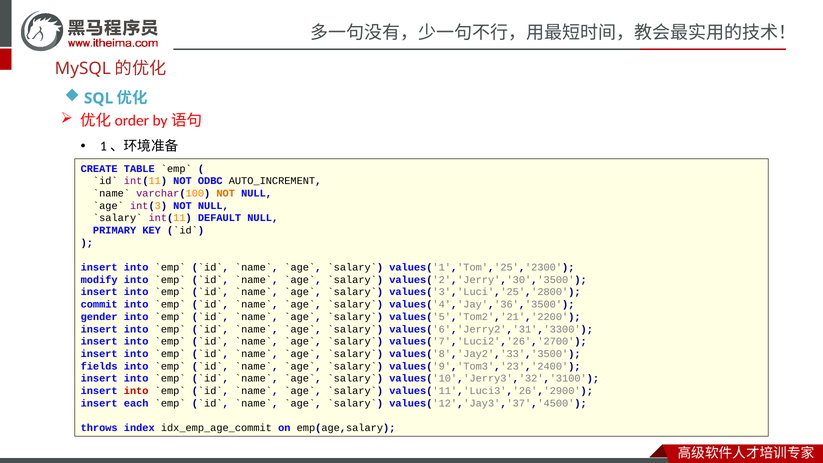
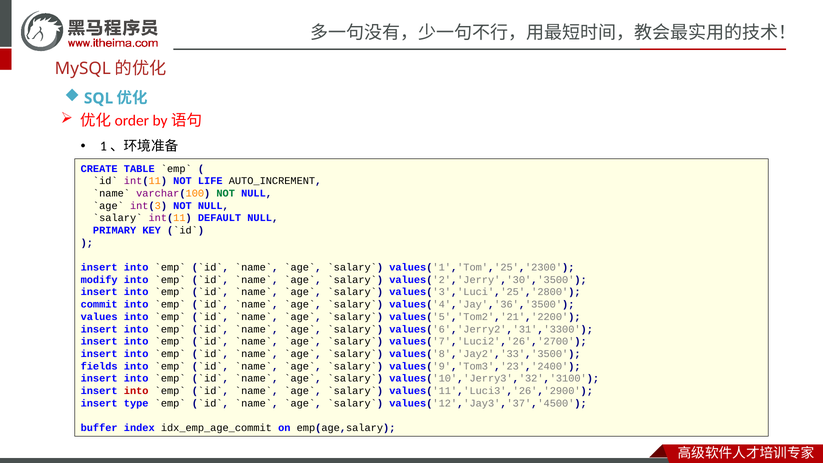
ODBC: ODBC -> LIFE
NOT at (226, 193) colour: orange -> green
gender: gender -> values
each: each -> type
throws: throws -> buffer
